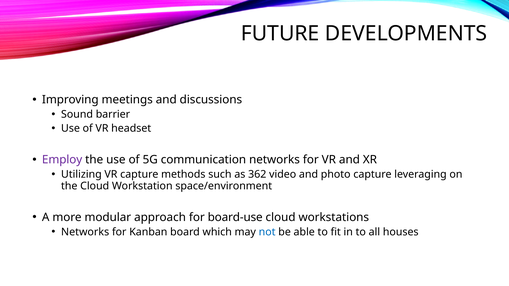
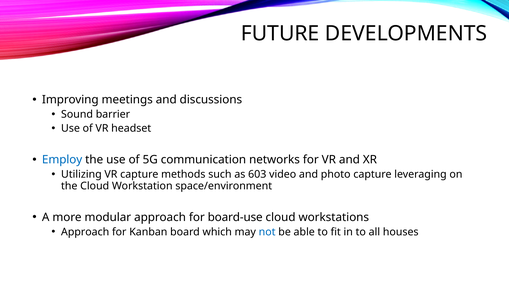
Employ colour: purple -> blue
362: 362 -> 603
Networks at (85, 232): Networks -> Approach
